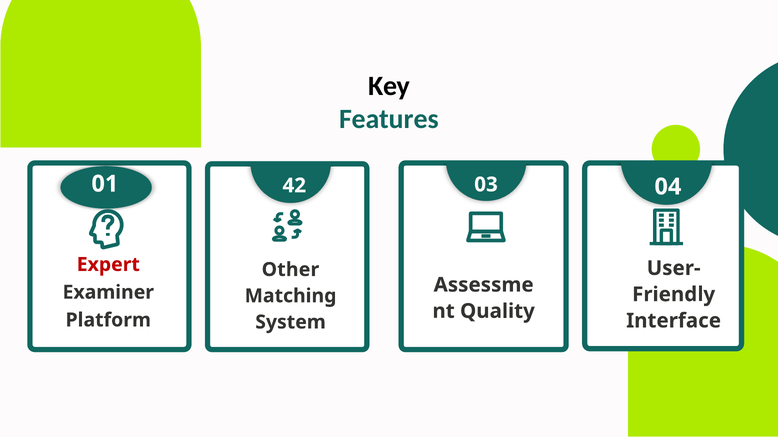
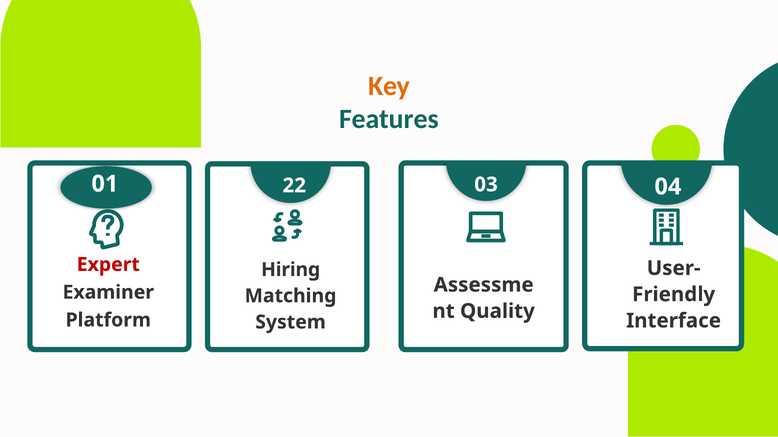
Key colour: black -> orange
42: 42 -> 22
Other: Other -> Hiring
